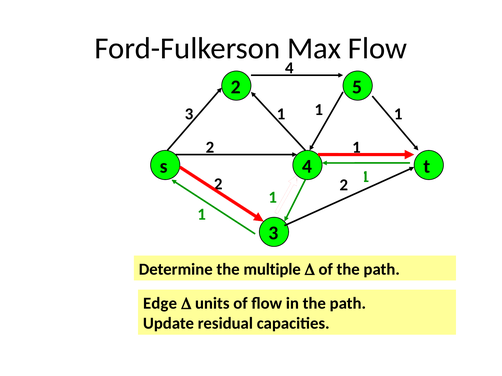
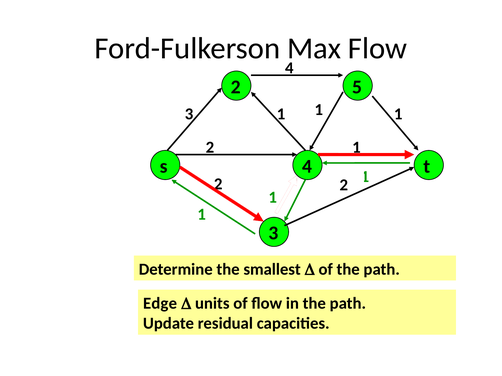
multiple: multiple -> smallest
